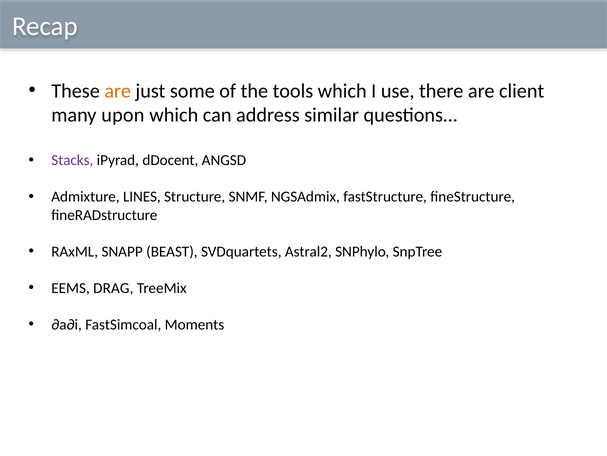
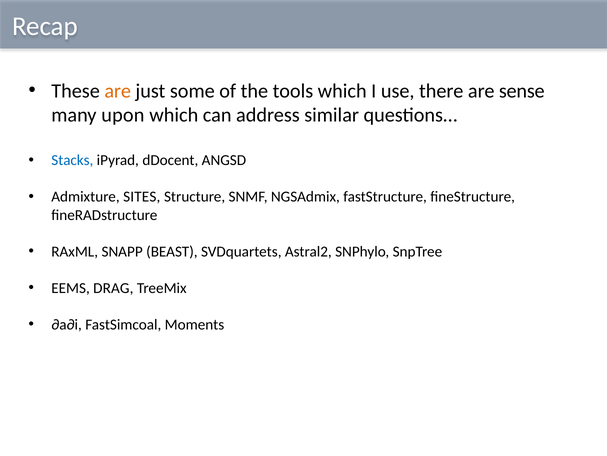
client: client -> sense
Stacks colour: purple -> blue
LINES: LINES -> SITES
